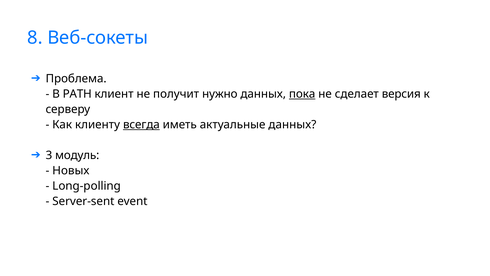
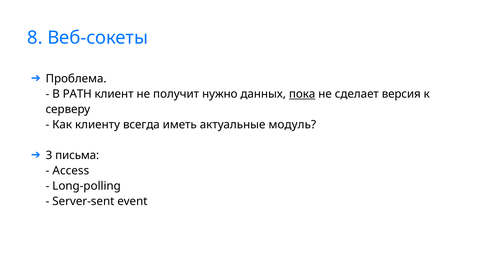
всегда underline: present -> none
актуальные данных: данных -> модуль
модуль: модуль -> письма
Новых: Новых -> Access
